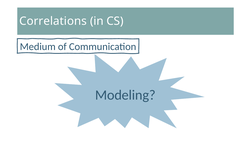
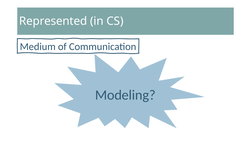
Correlations: Correlations -> Represented
